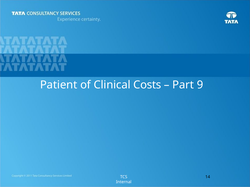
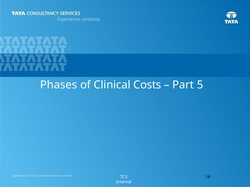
Patient: Patient -> Phases
9: 9 -> 5
